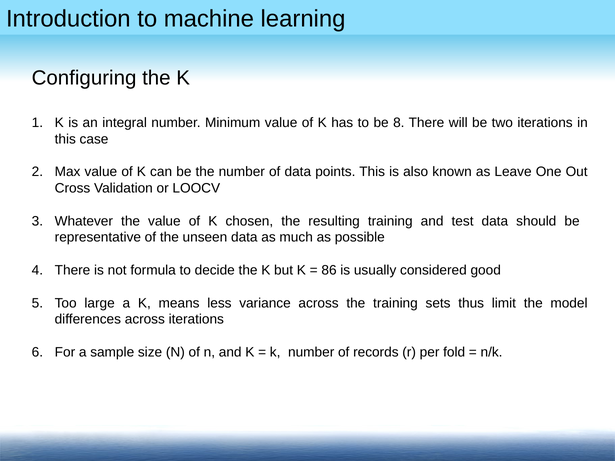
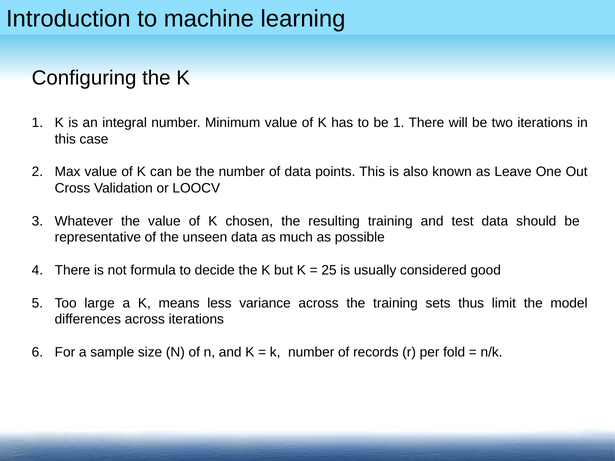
be 8: 8 -> 1
86: 86 -> 25
